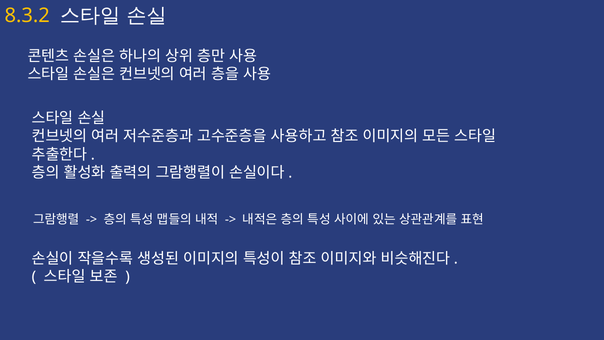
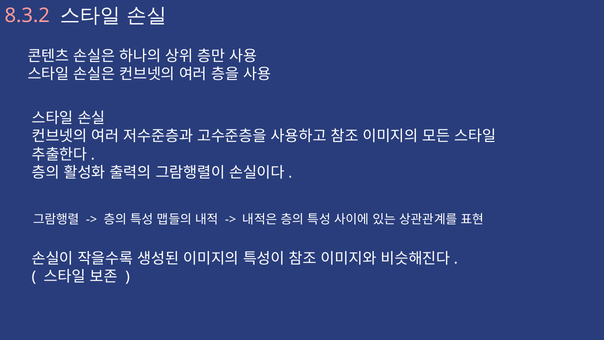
8.3.2 colour: yellow -> pink
